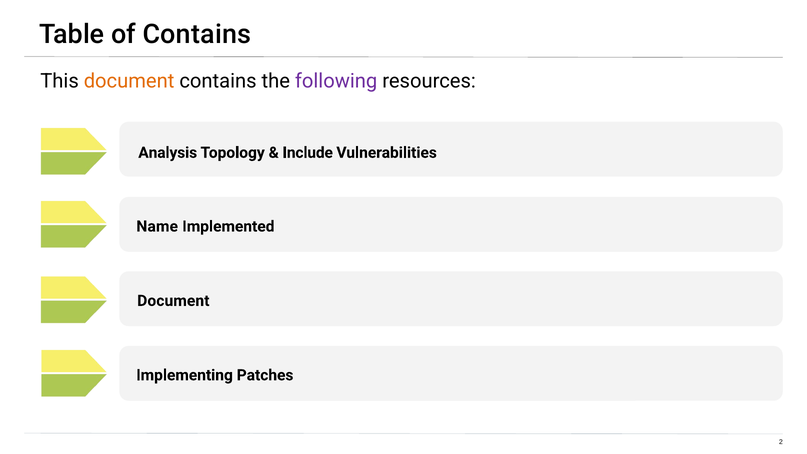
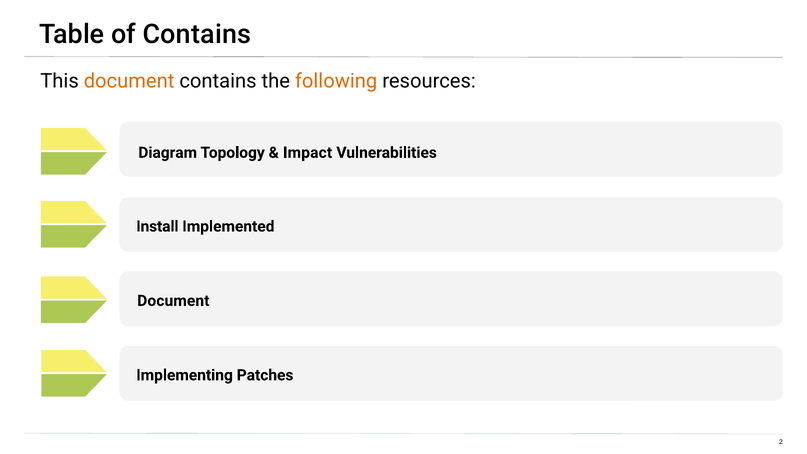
following colour: purple -> orange
Analysis: Analysis -> Diagram
Include: Include -> Impact
Name: Name -> Install
